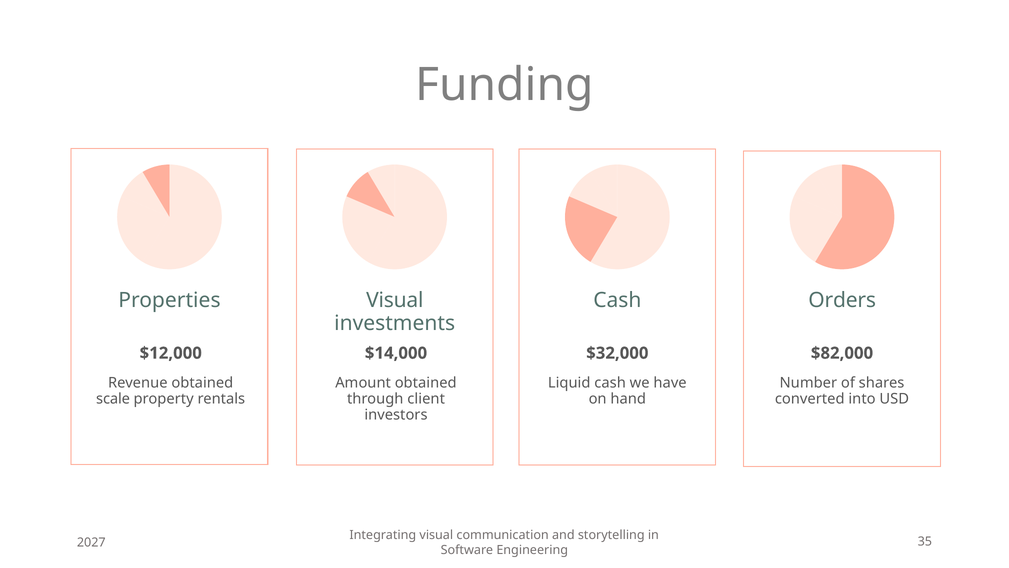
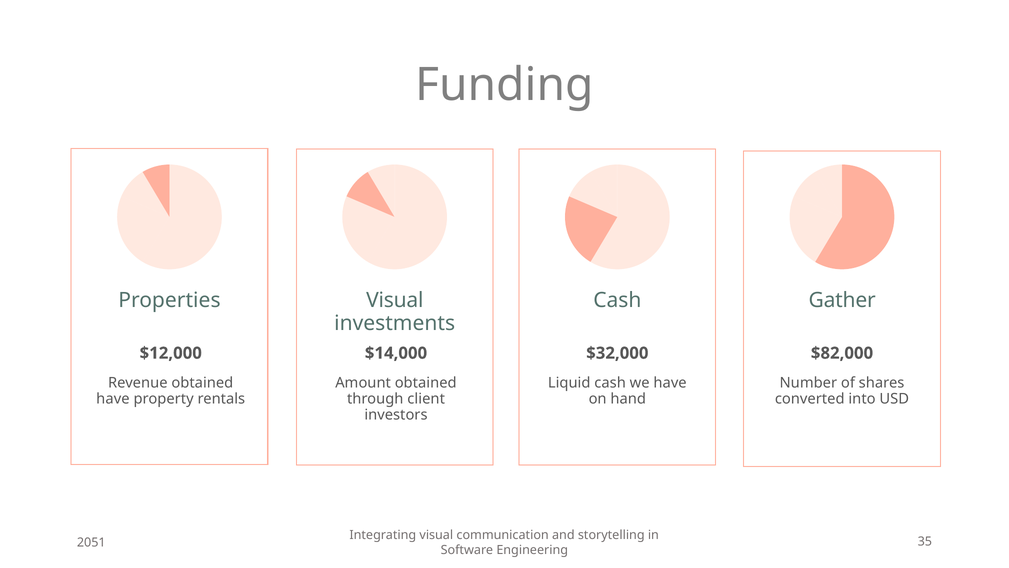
Orders: Orders -> Gather
scale at (113, 399): scale -> have
2027: 2027 -> 2051
